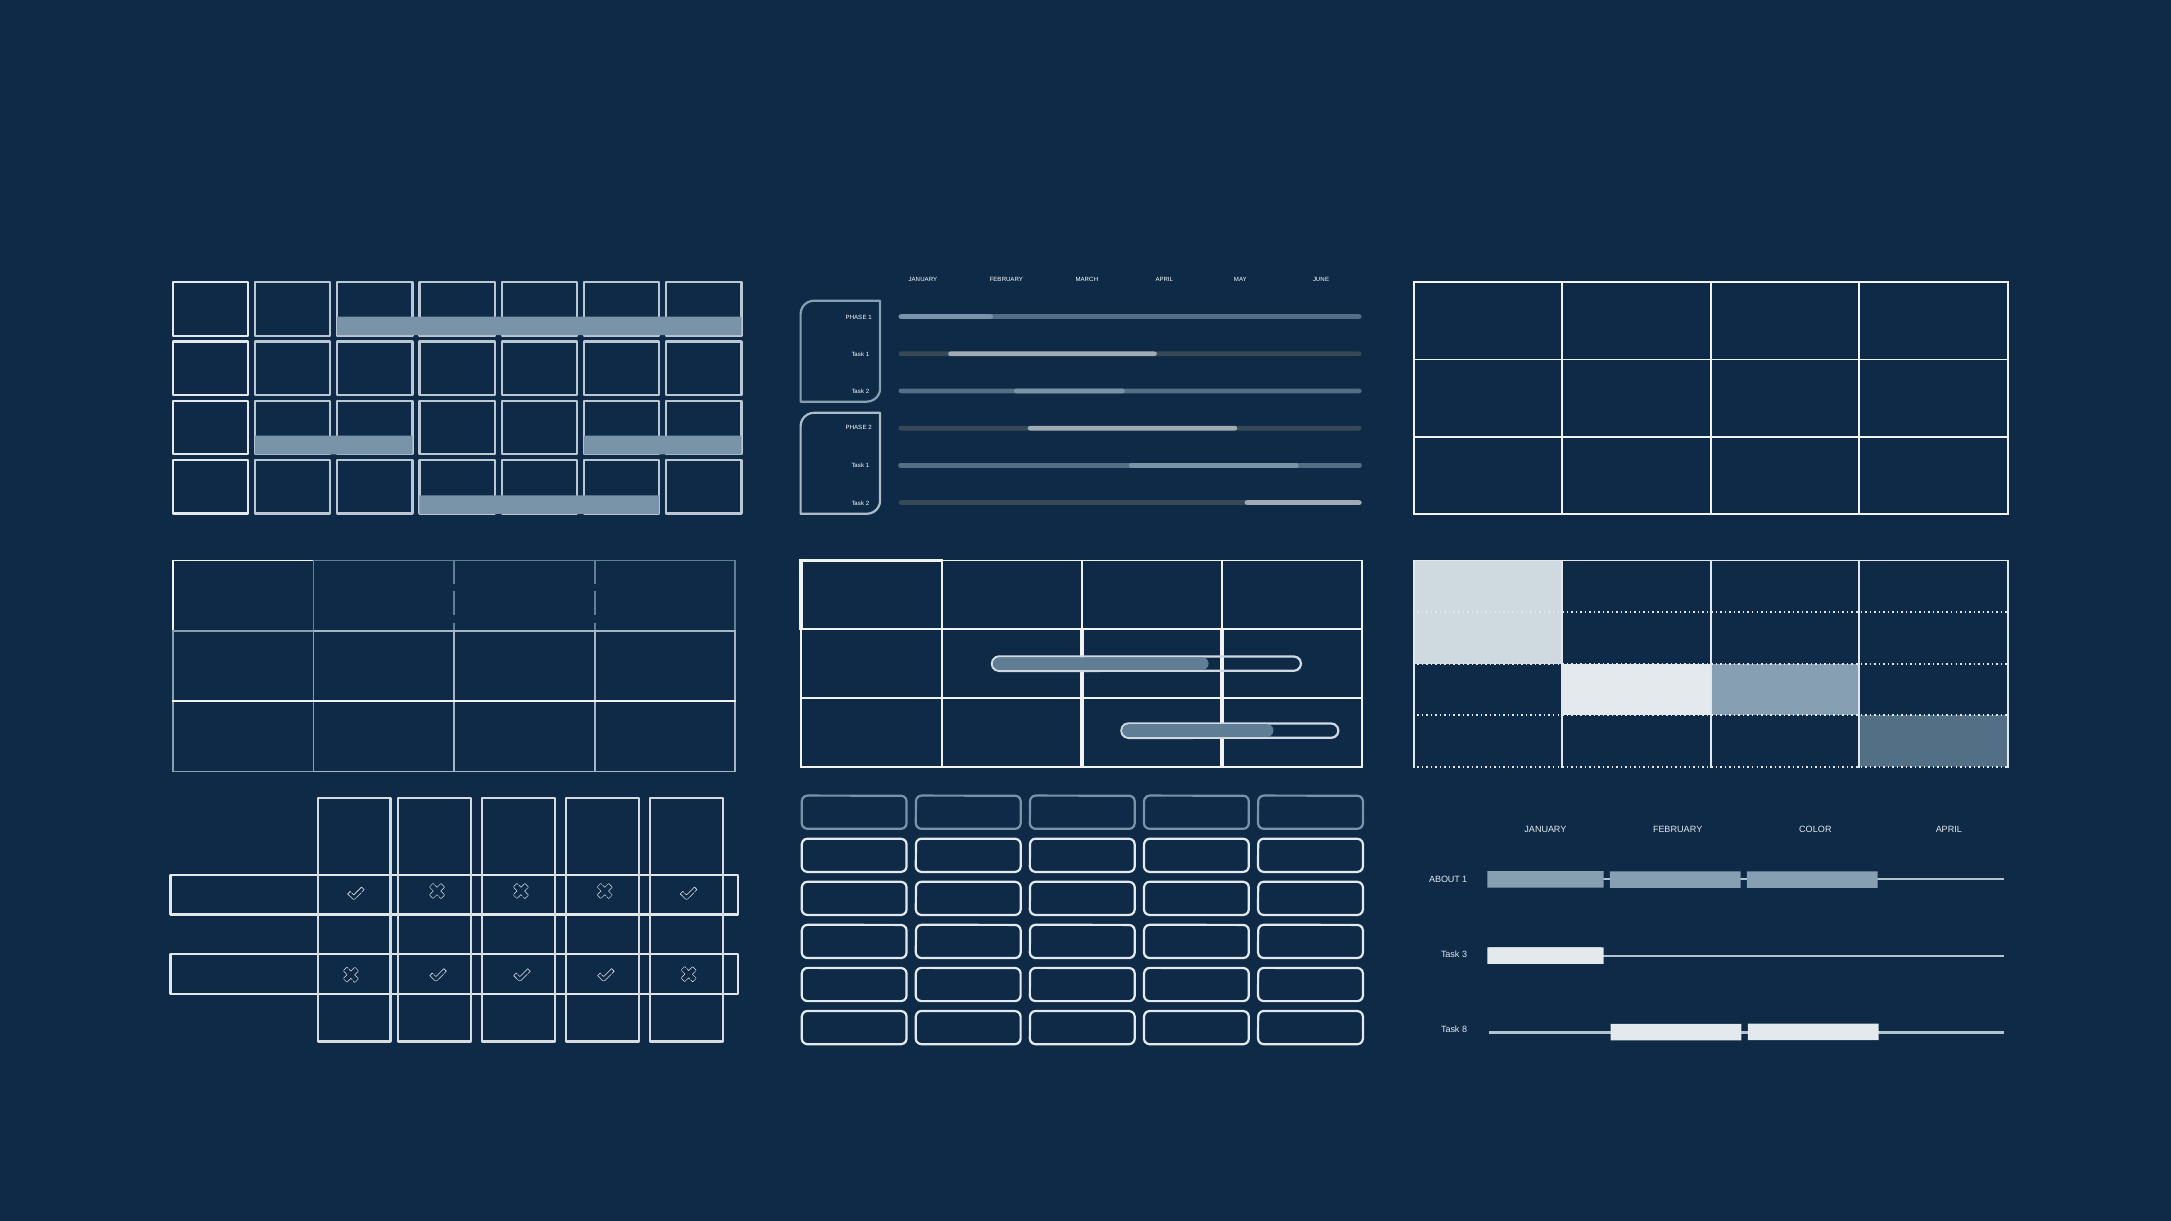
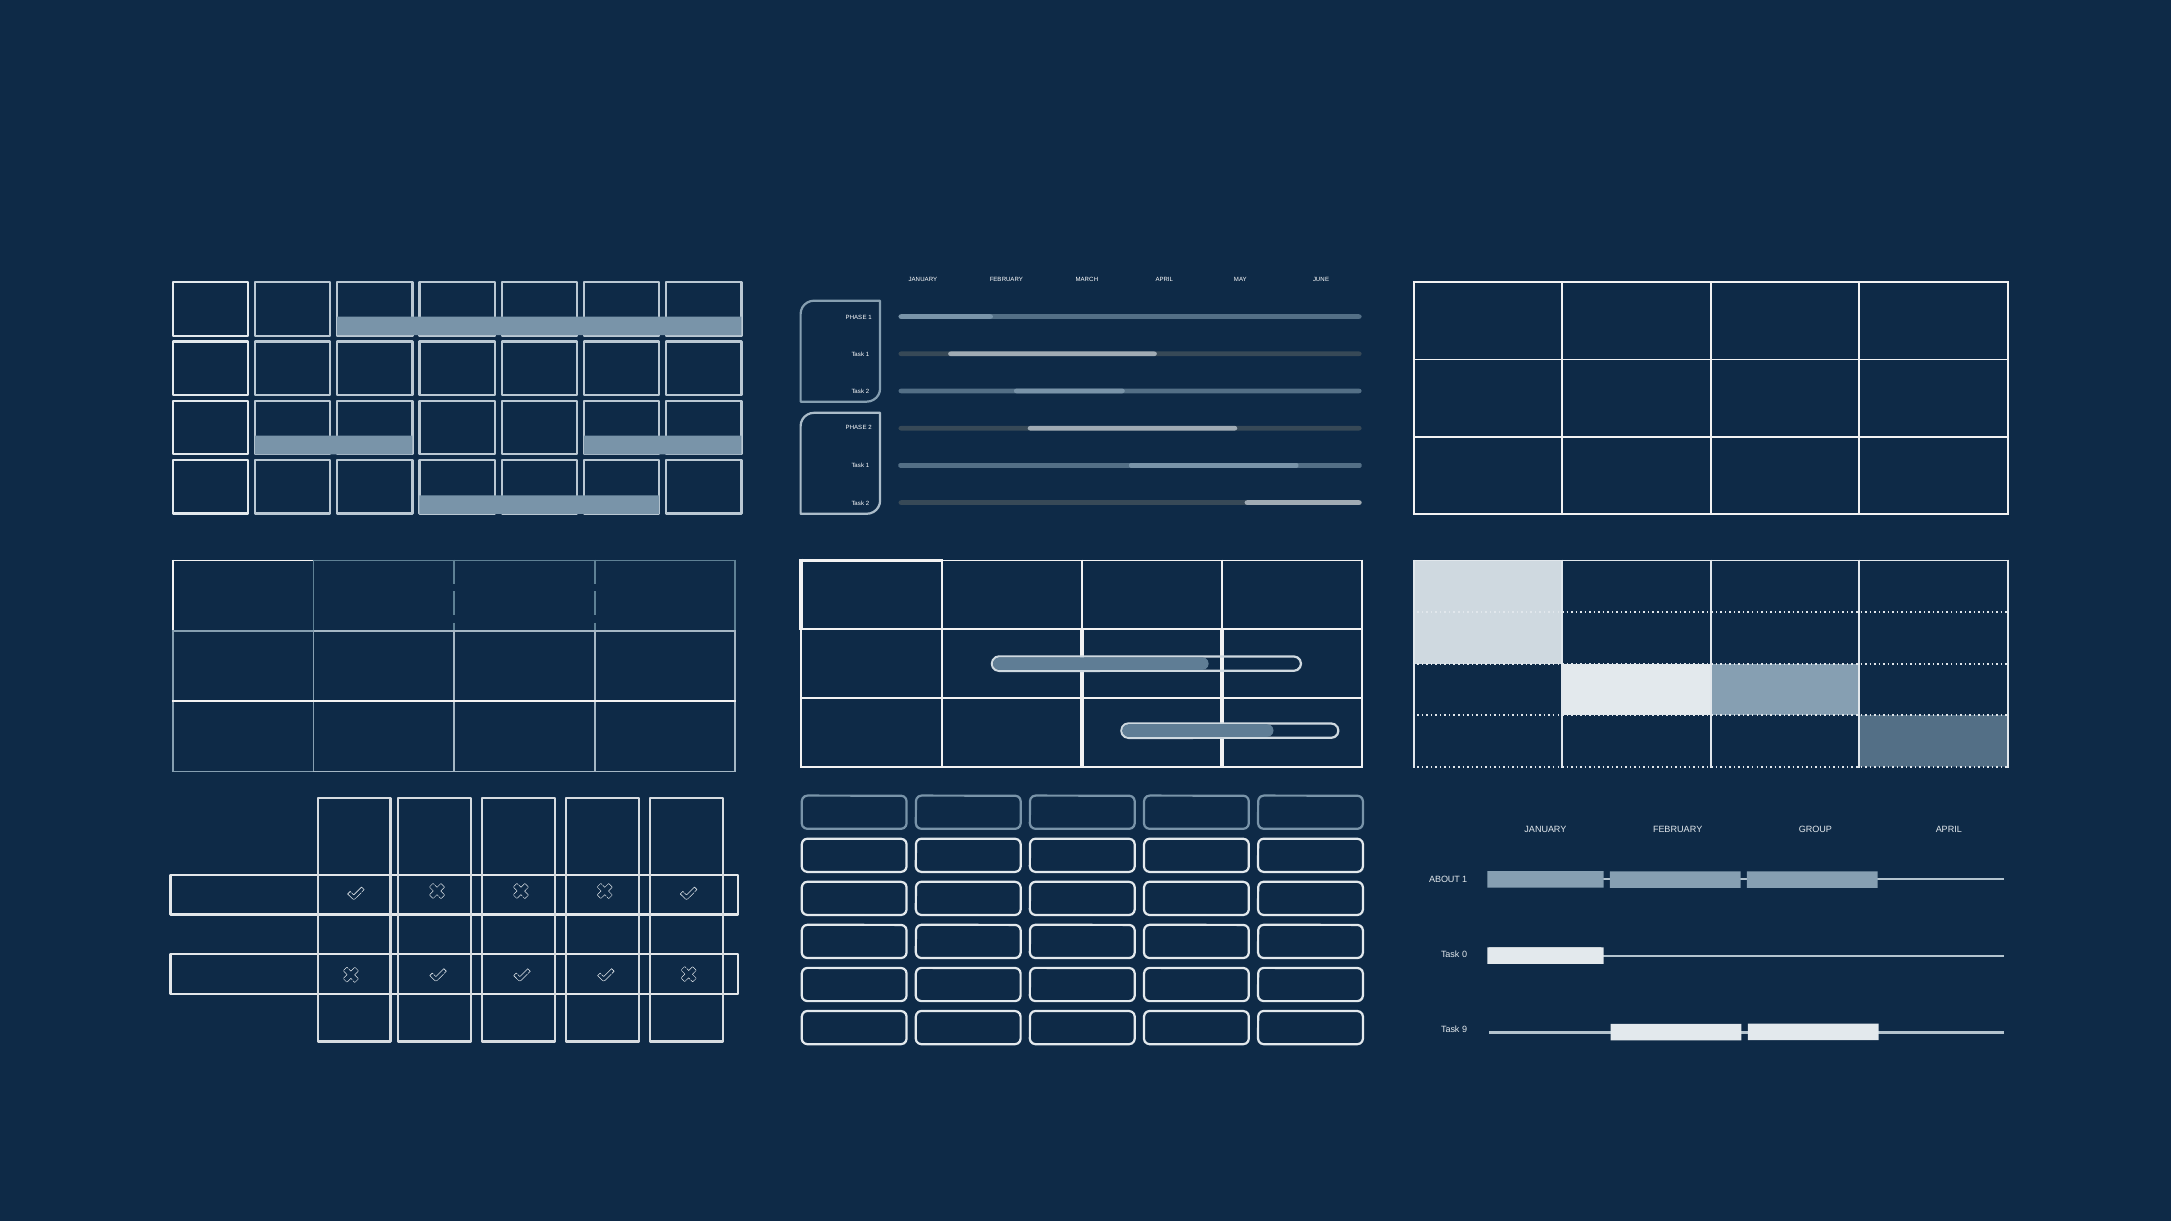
COLOR: COLOR -> GROUP
3: 3 -> 0
8: 8 -> 9
